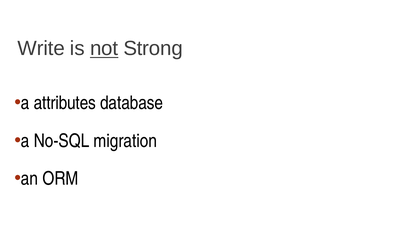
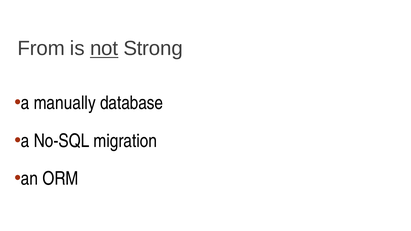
Write: Write -> From
attributes: attributes -> manually
